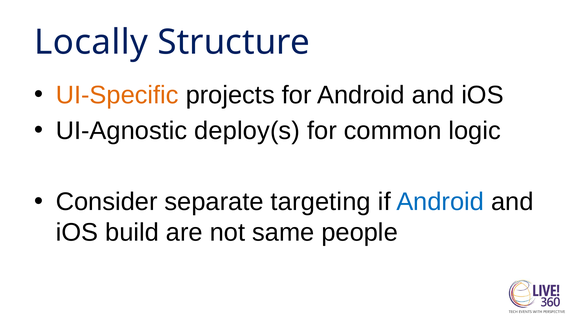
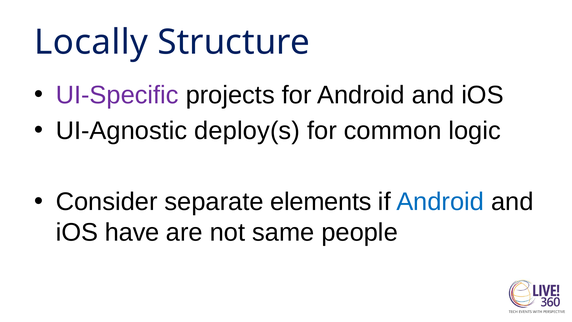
UI-Specific colour: orange -> purple
targeting: targeting -> elements
build: build -> have
